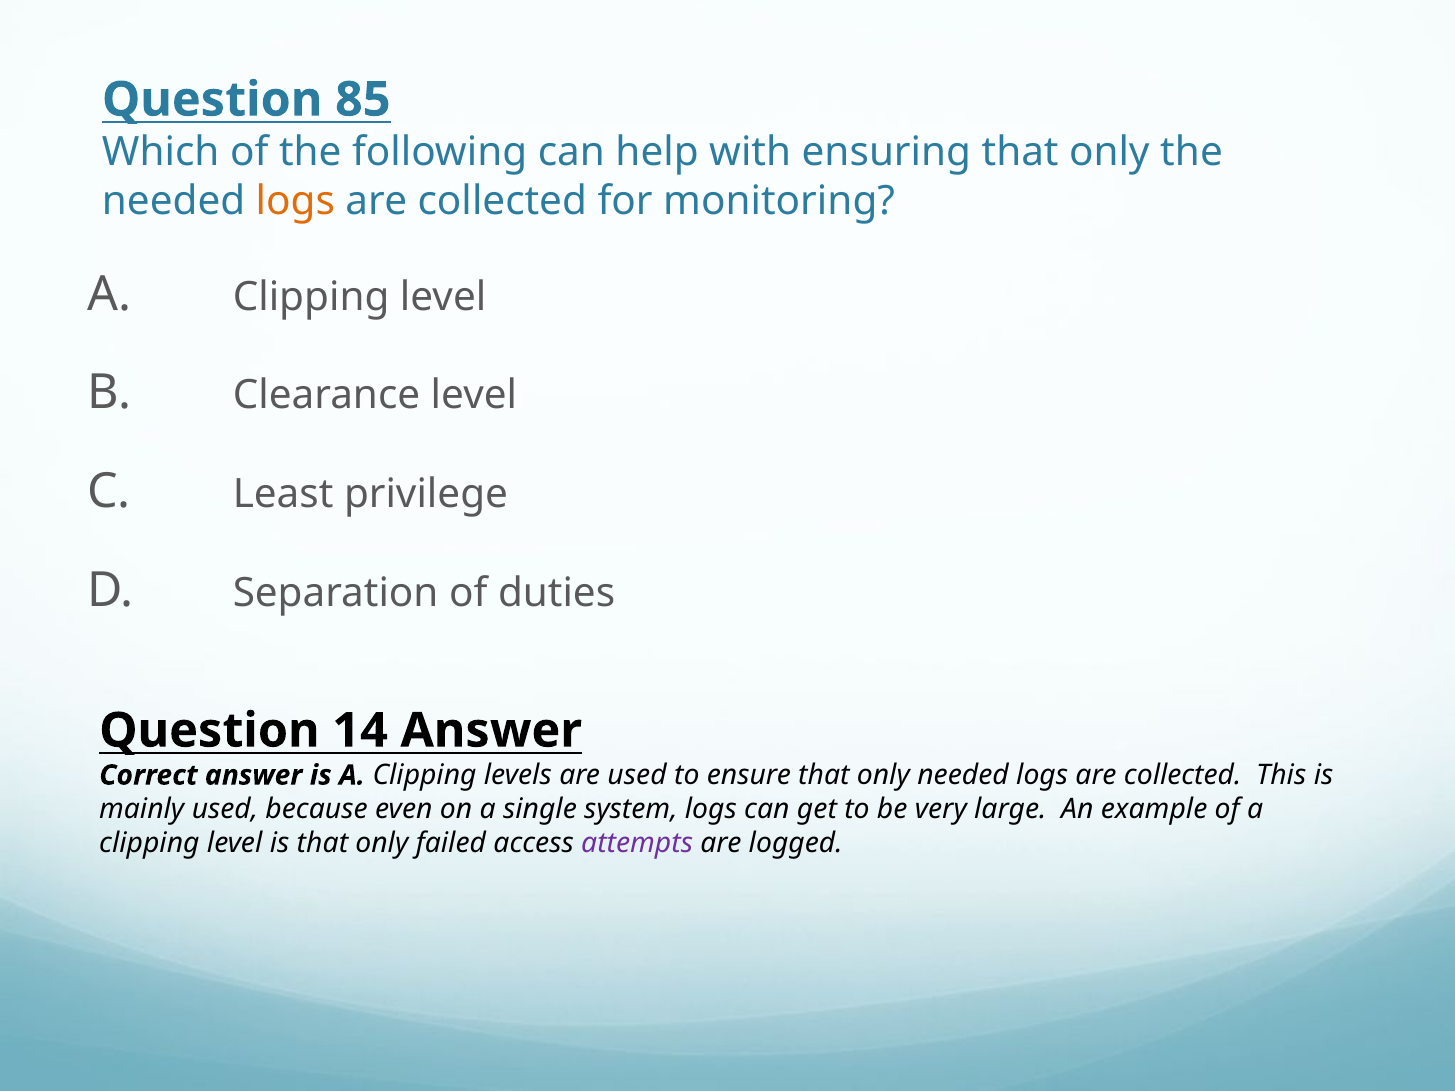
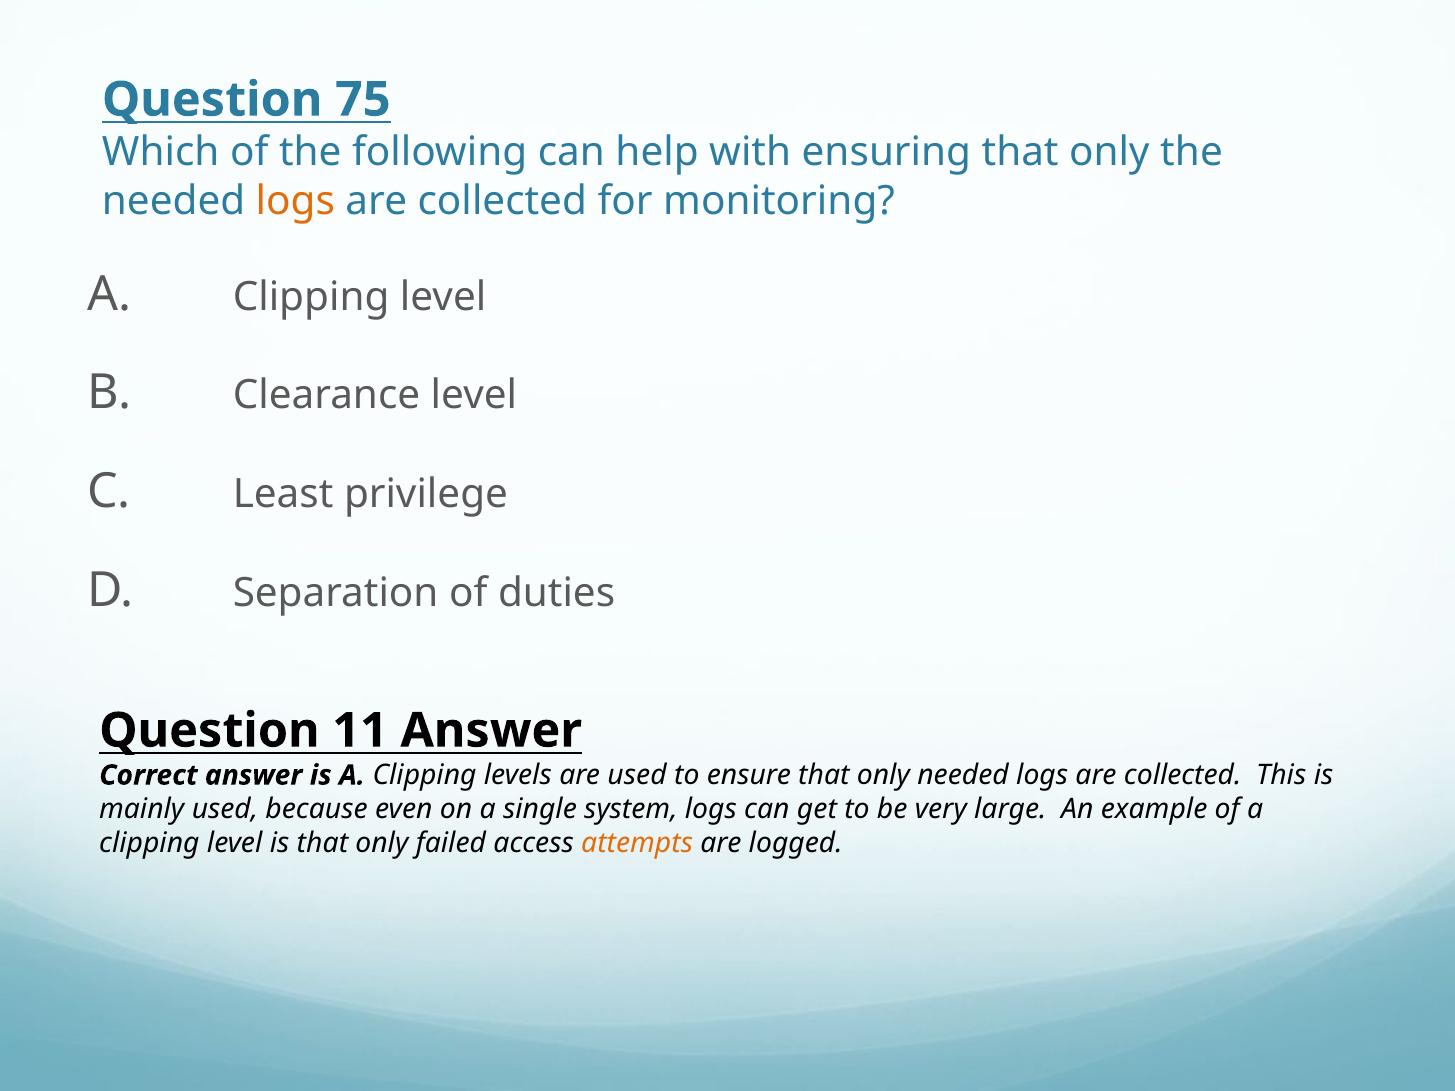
85: 85 -> 75
14: 14 -> 11
attempts colour: purple -> orange
